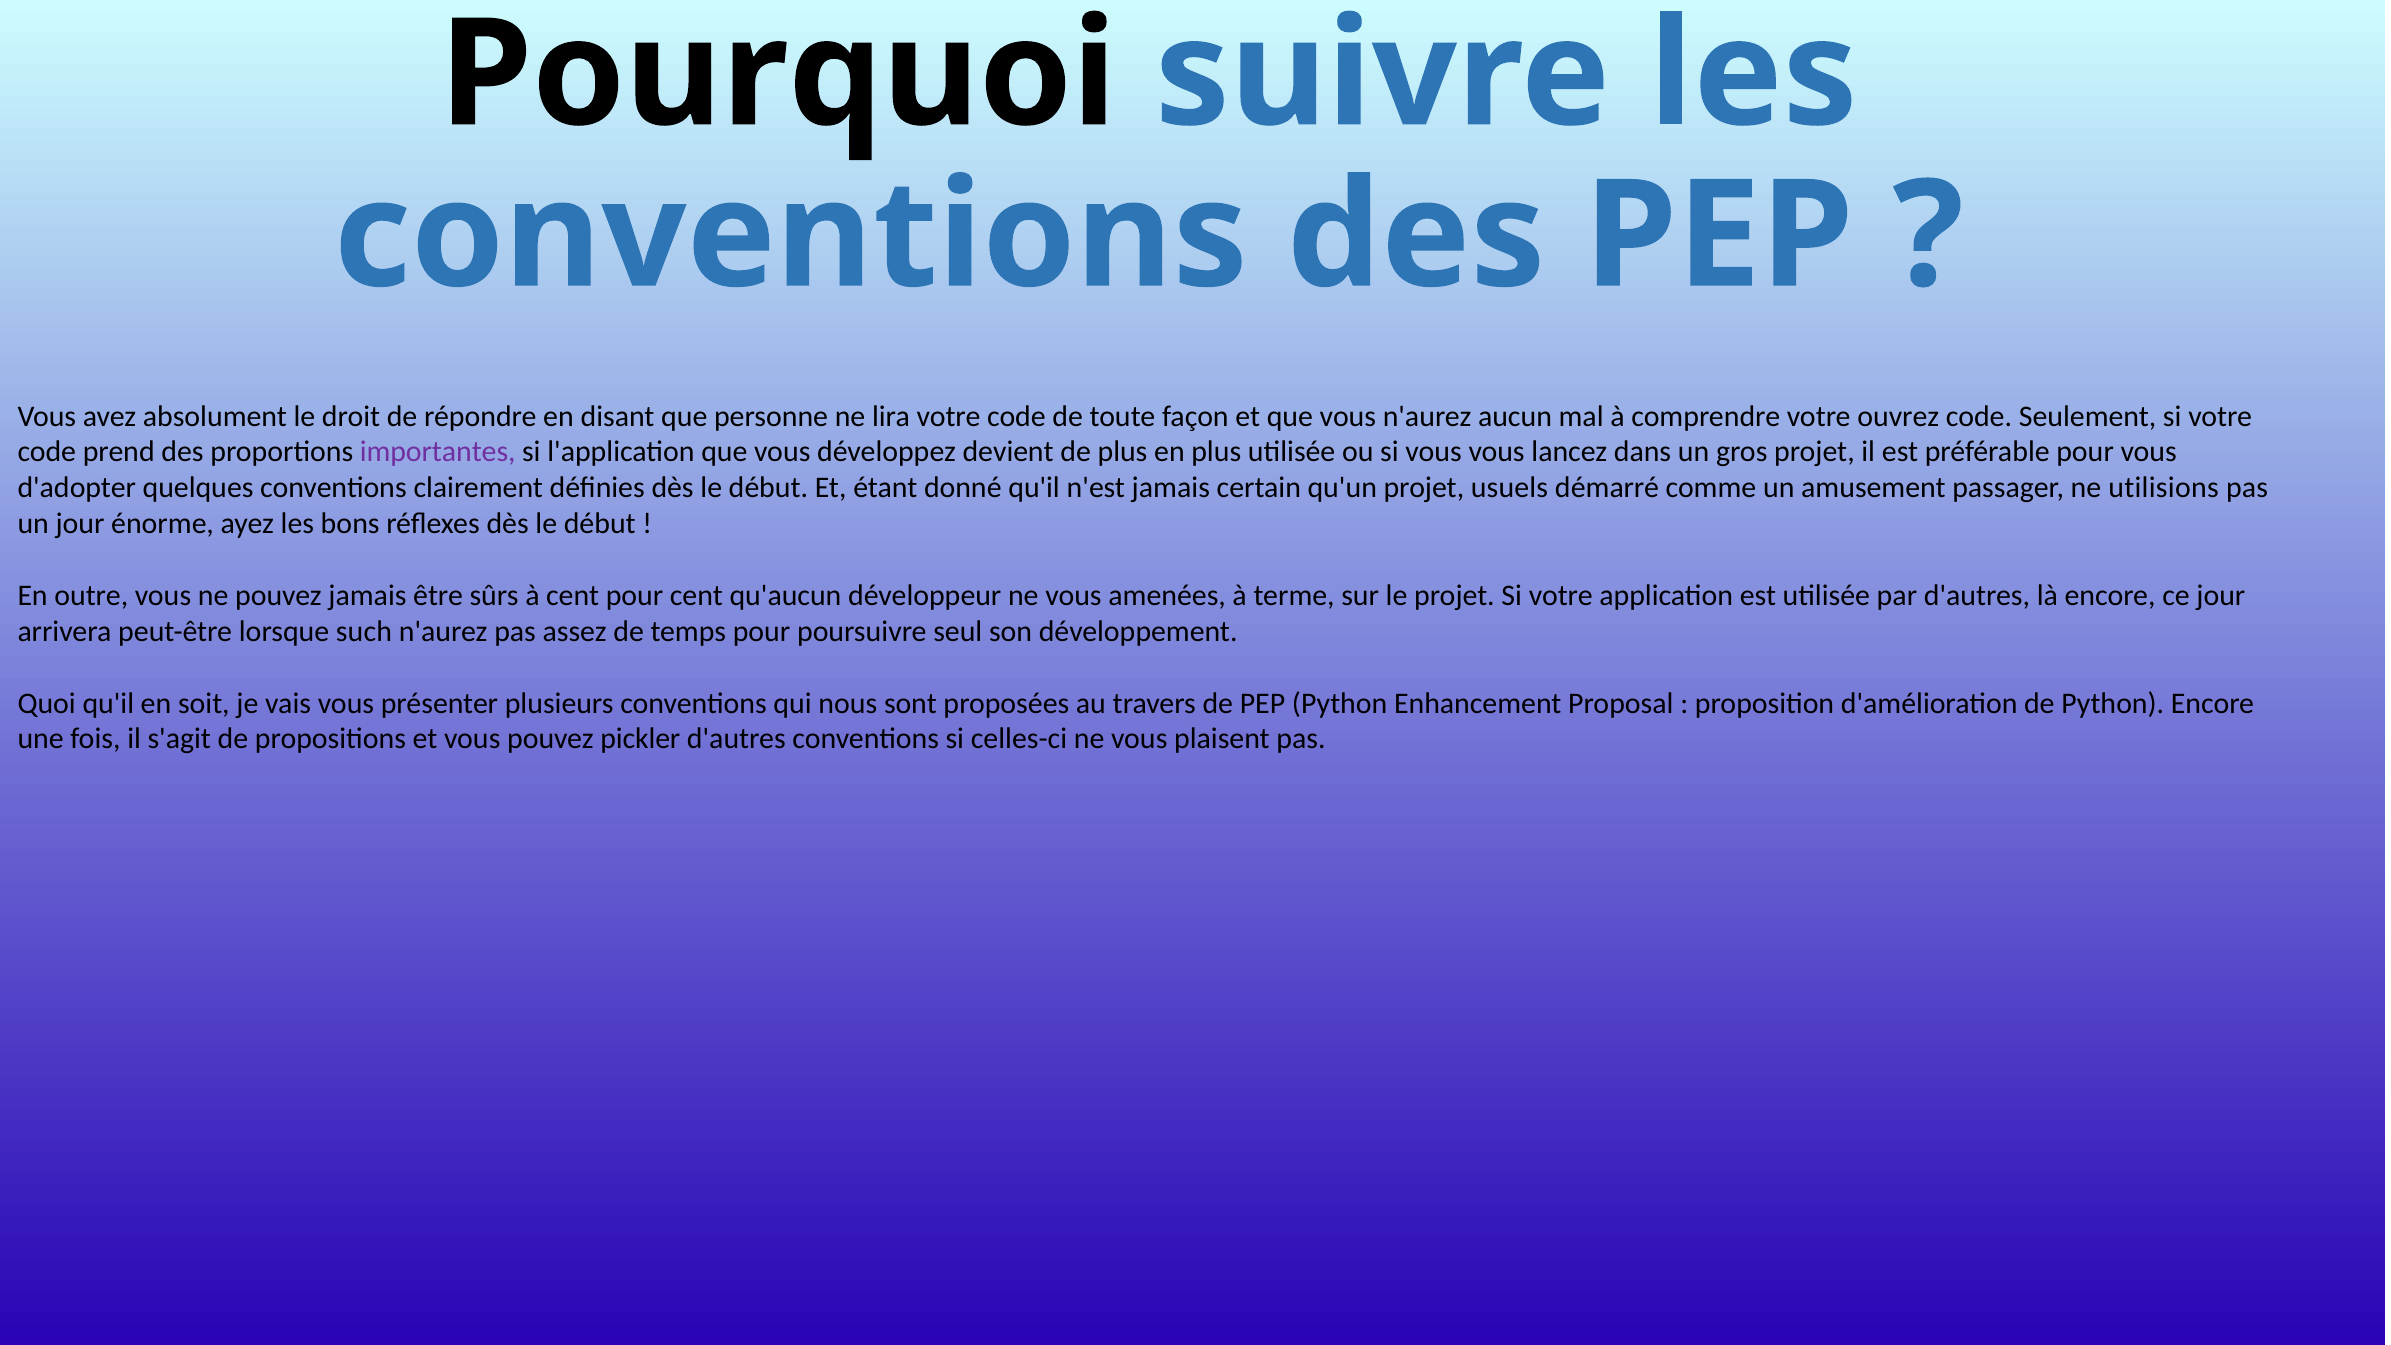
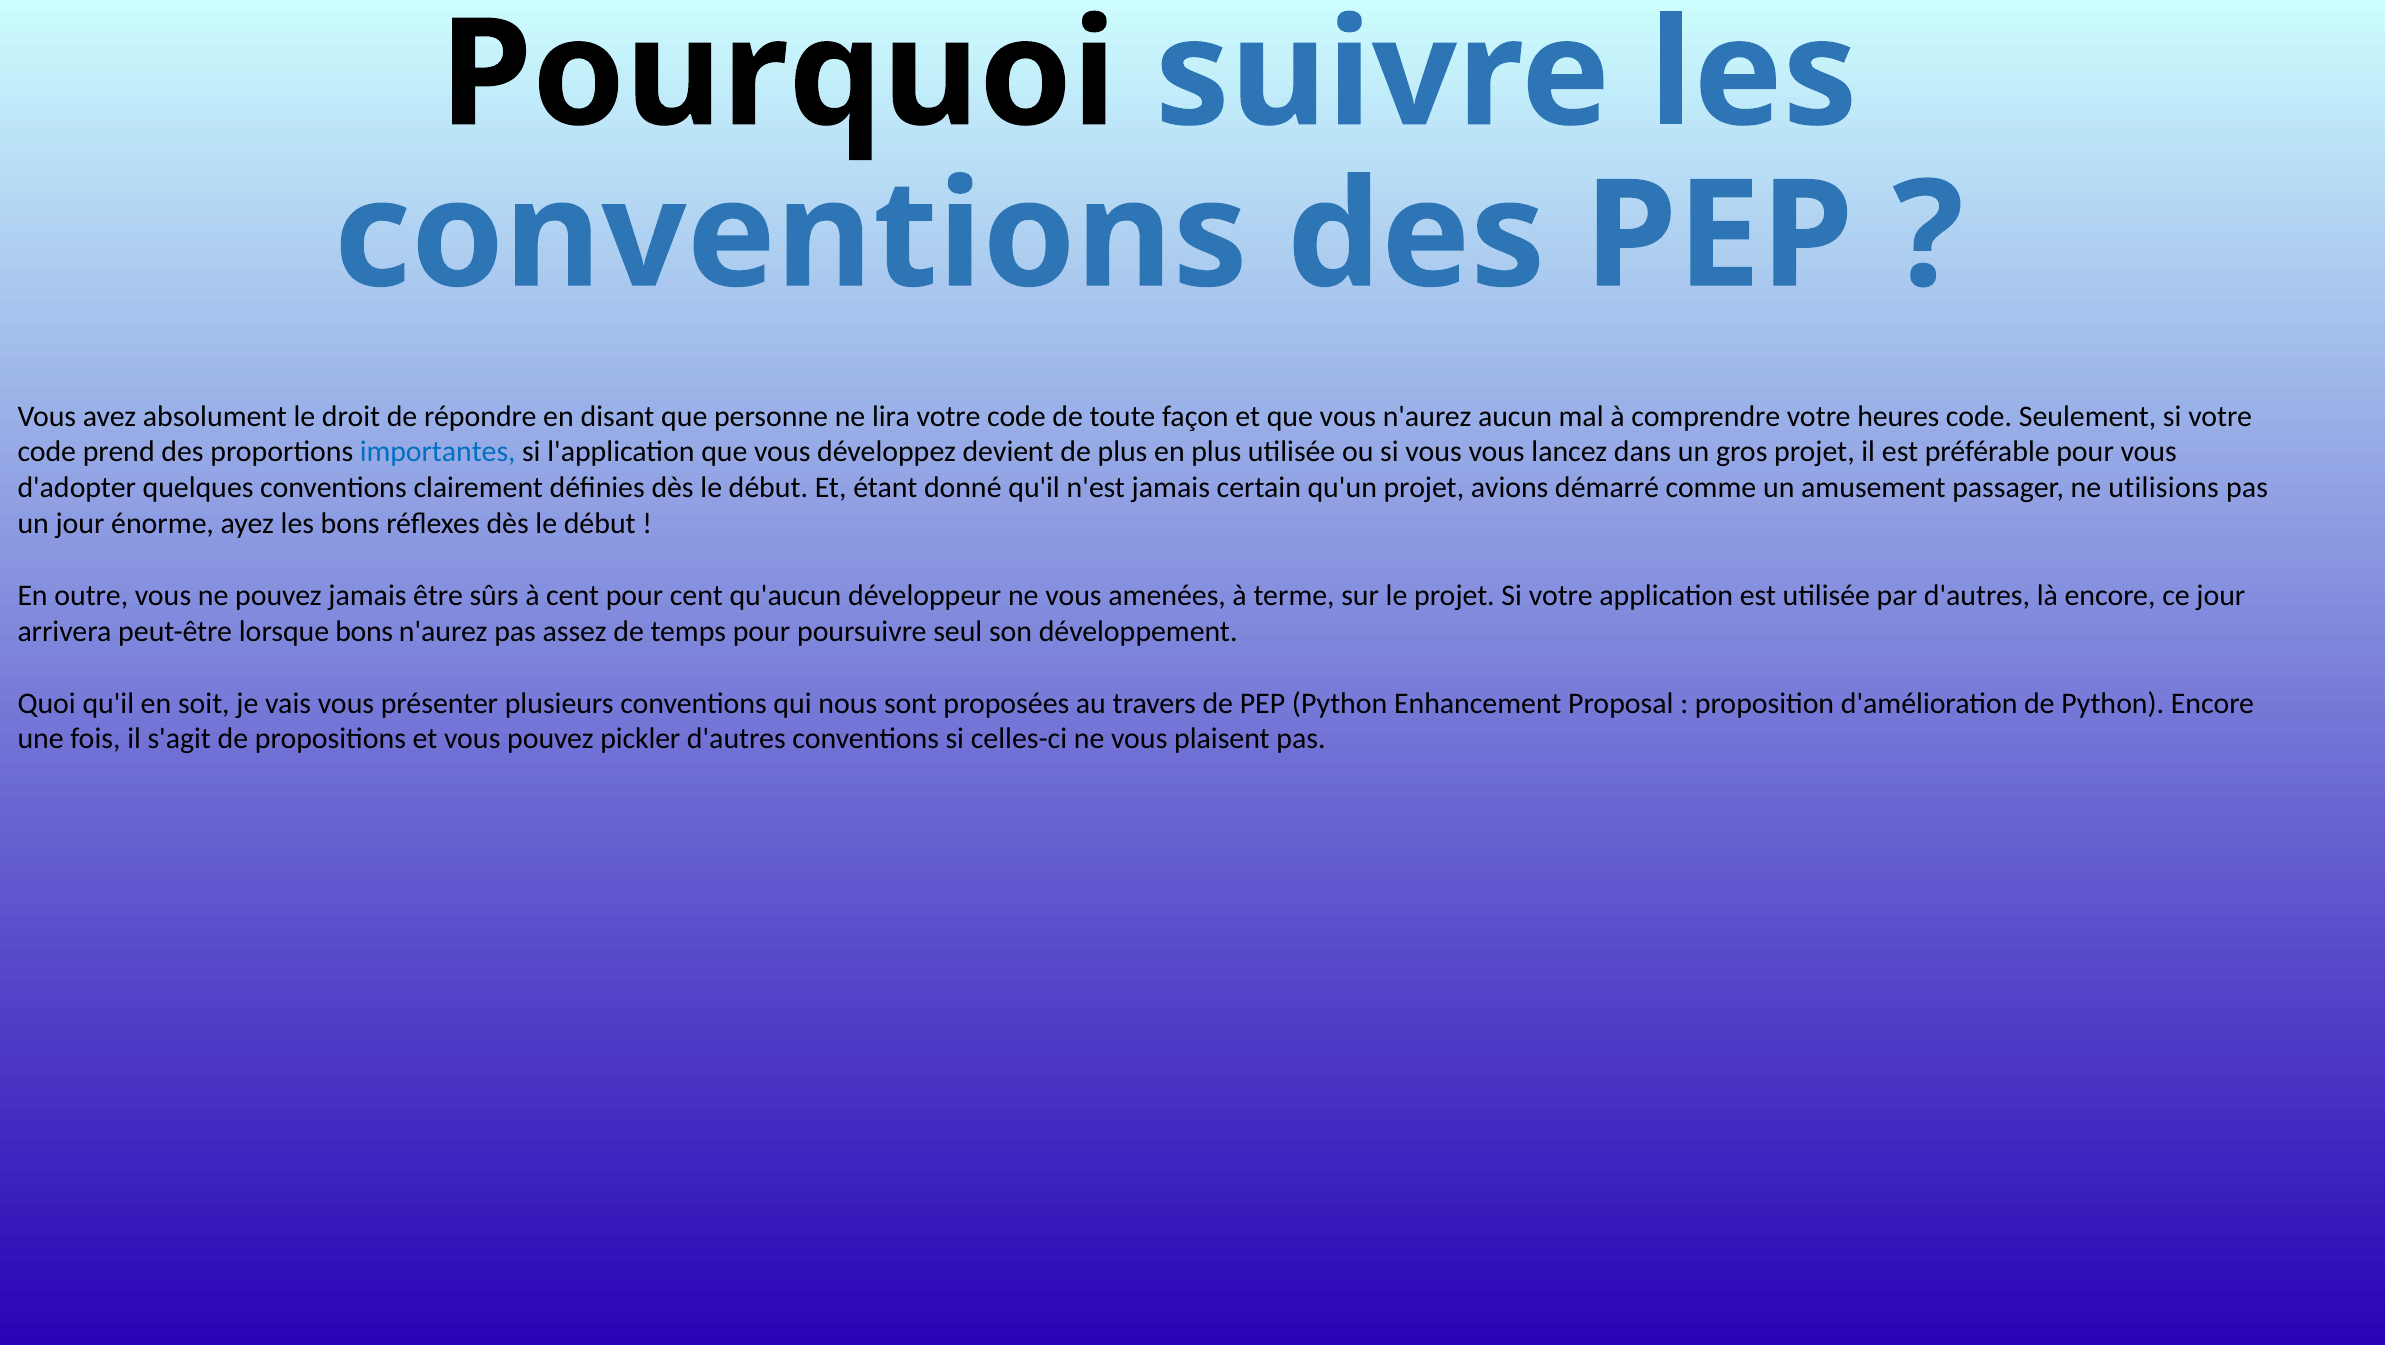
ouvrez: ouvrez -> heures
importantes colour: purple -> blue
usuels: usuels -> avions
lorsque such: such -> bons
